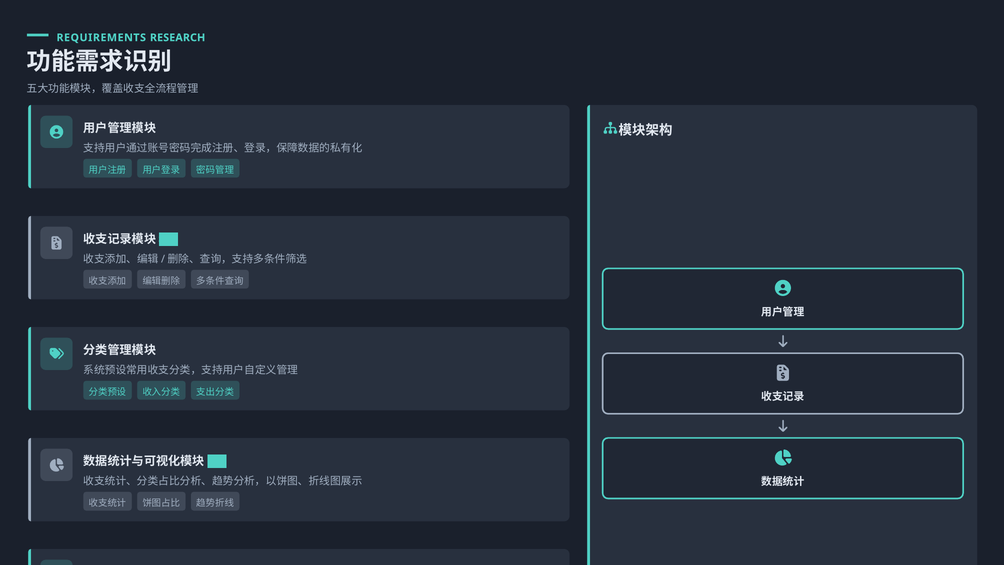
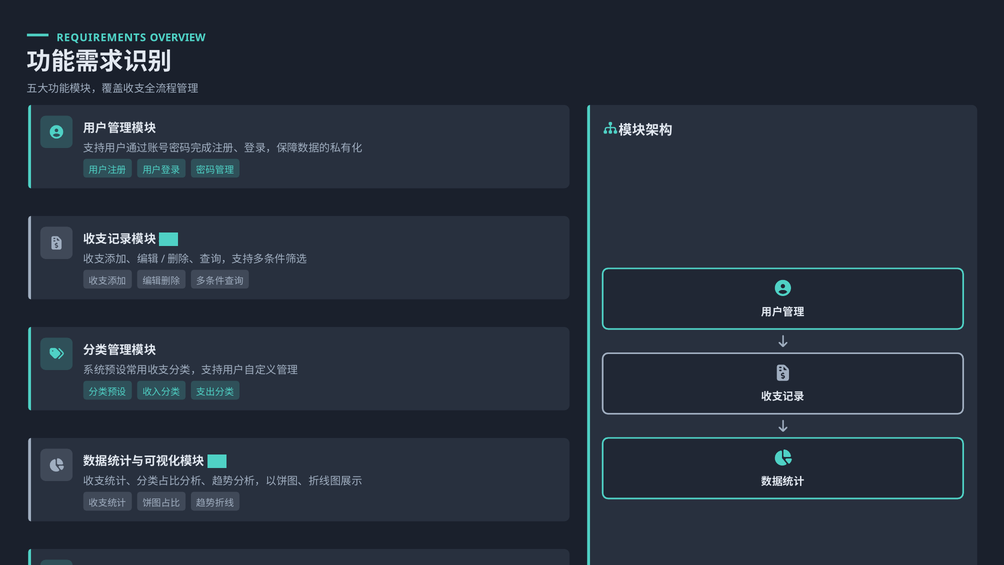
RESEARCH: RESEARCH -> OVERVIEW
